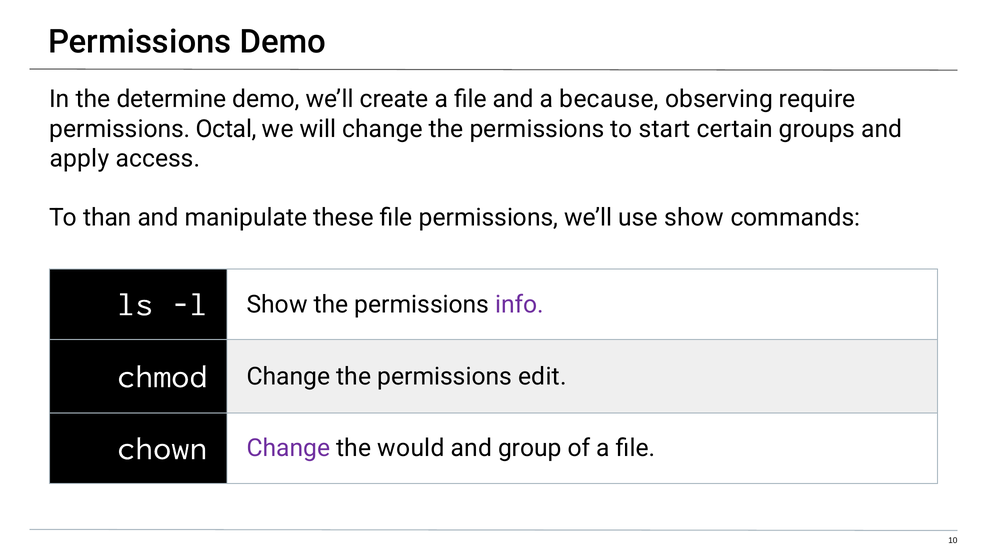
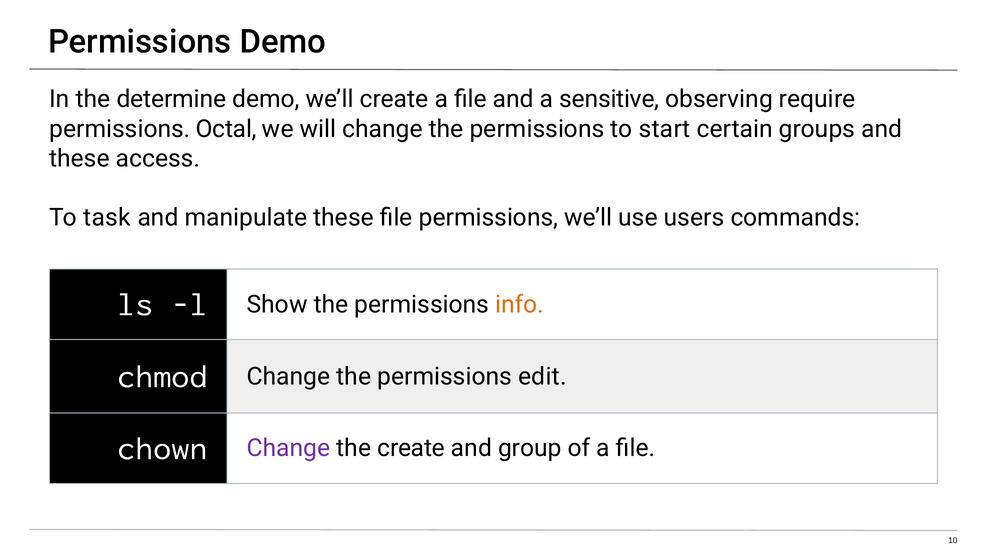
because: because -> sensitive
apply at (79, 159): apply -> these
than: than -> task
use show: show -> users
info colour: purple -> orange
the would: would -> create
